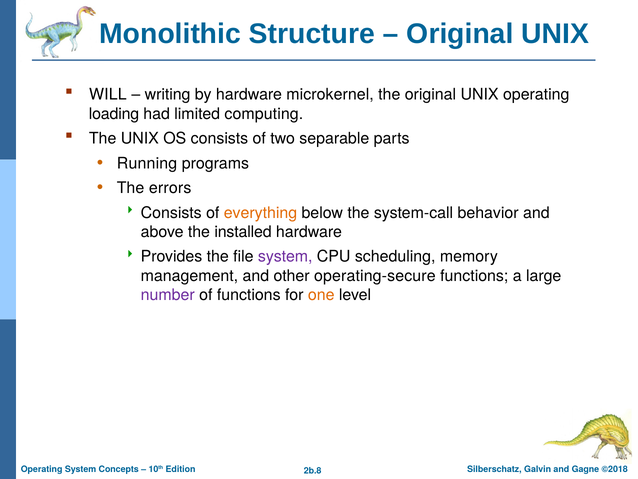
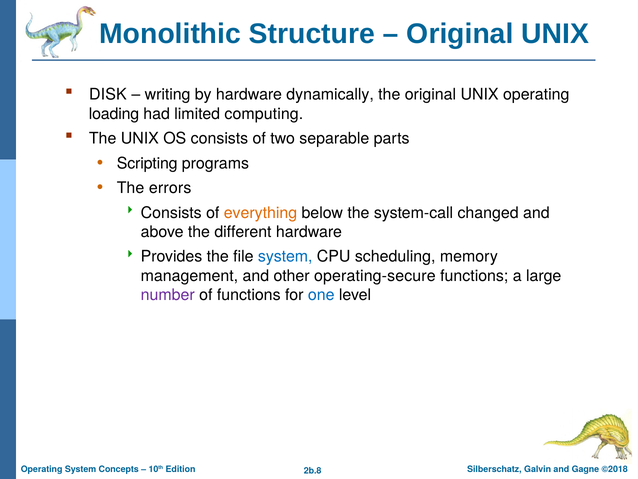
WILL: WILL -> DISK
microkernel: microkernel -> dynamically
Running: Running -> Scripting
behavior: behavior -> changed
installed: installed -> different
system at (285, 256) colour: purple -> blue
one colour: orange -> blue
